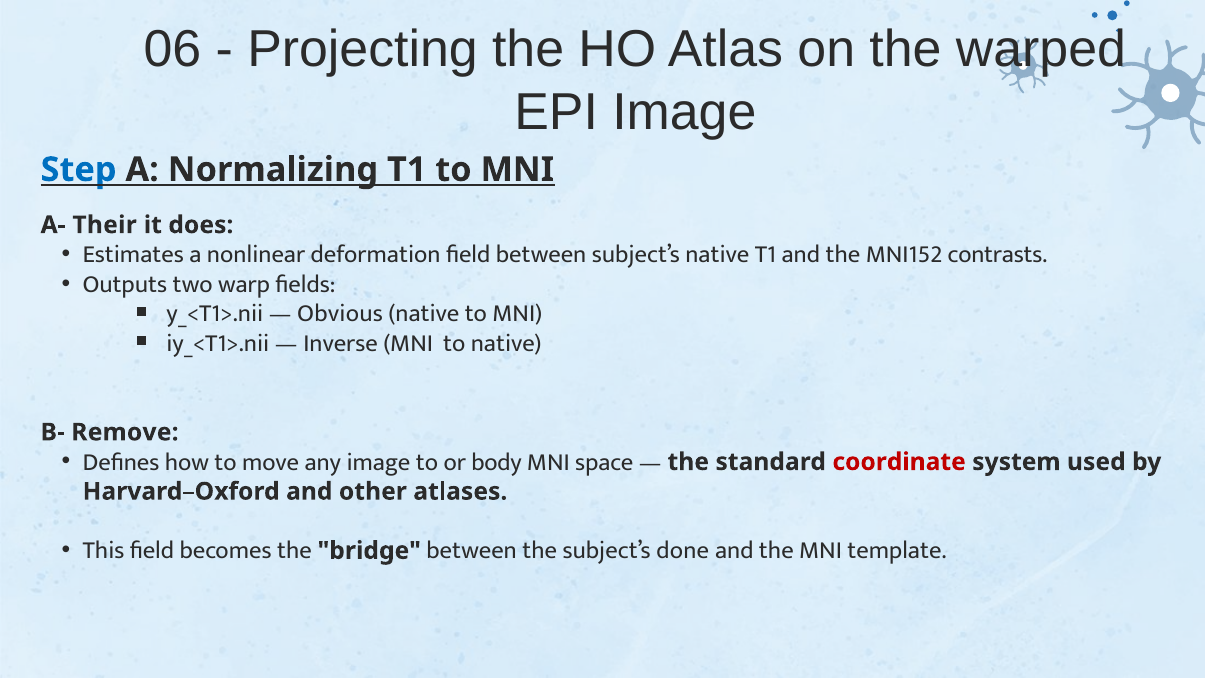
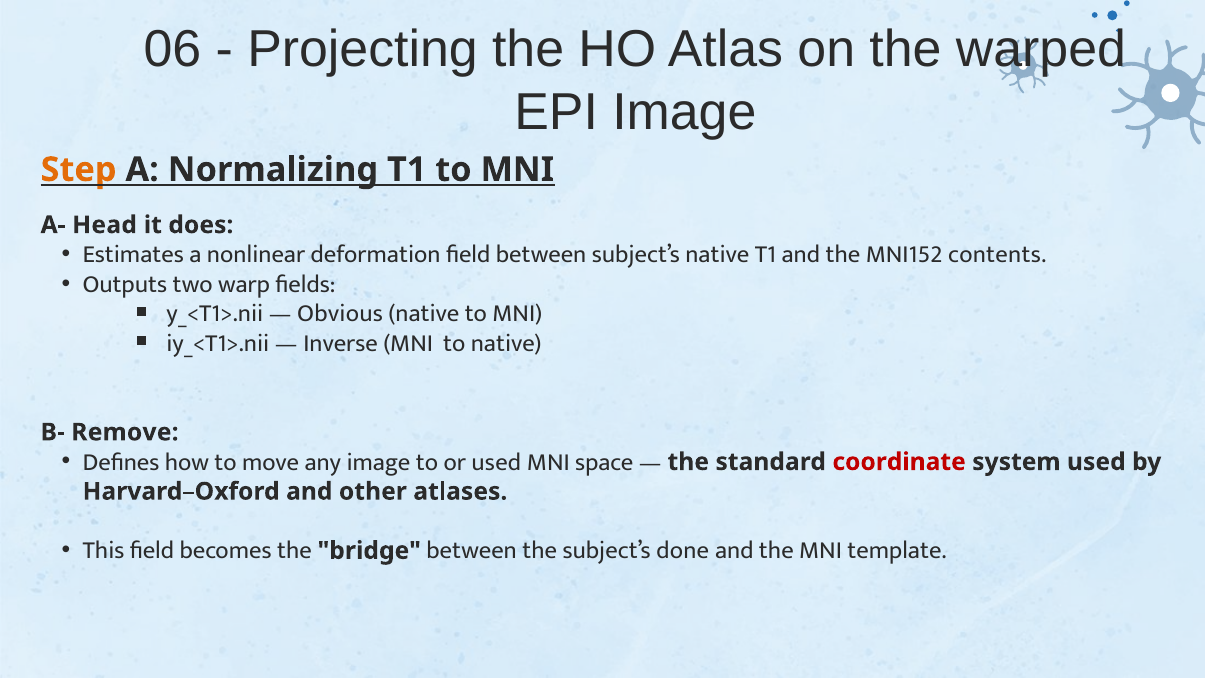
Step colour: blue -> orange
Their: Their -> Head
contrasts: contrasts -> contents
or body: body -> used
